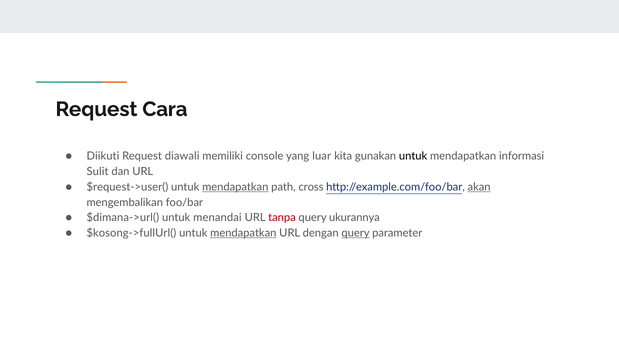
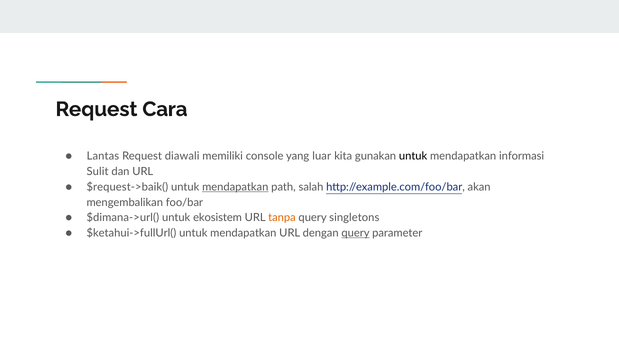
Diikuti: Diikuti -> Lantas
$request->user(: $request->user( -> $request->baik(
cross: cross -> salah
akan underline: present -> none
menandai: menandai -> ekosistem
tanpa colour: red -> orange
ukurannya: ukurannya -> singletons
$kosong->fullUrl(: $kosong->fullUrl( -> $ketahui->fullUrl(
mendapatkan at (243, 233) underline: present -> none
